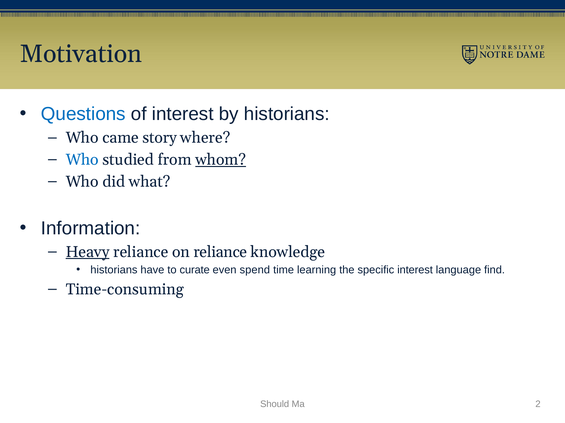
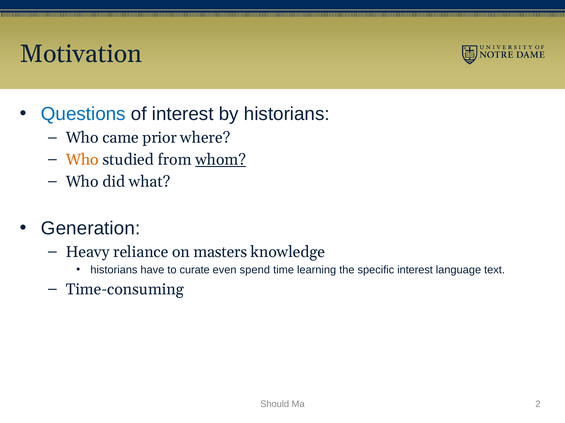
story: story -> prior
Who at (82, 160) colour: blue -> orange
Information: Information -> Generation
Heavy underline: present -> none
on reliance: reliance -> masters
find: find -> text
